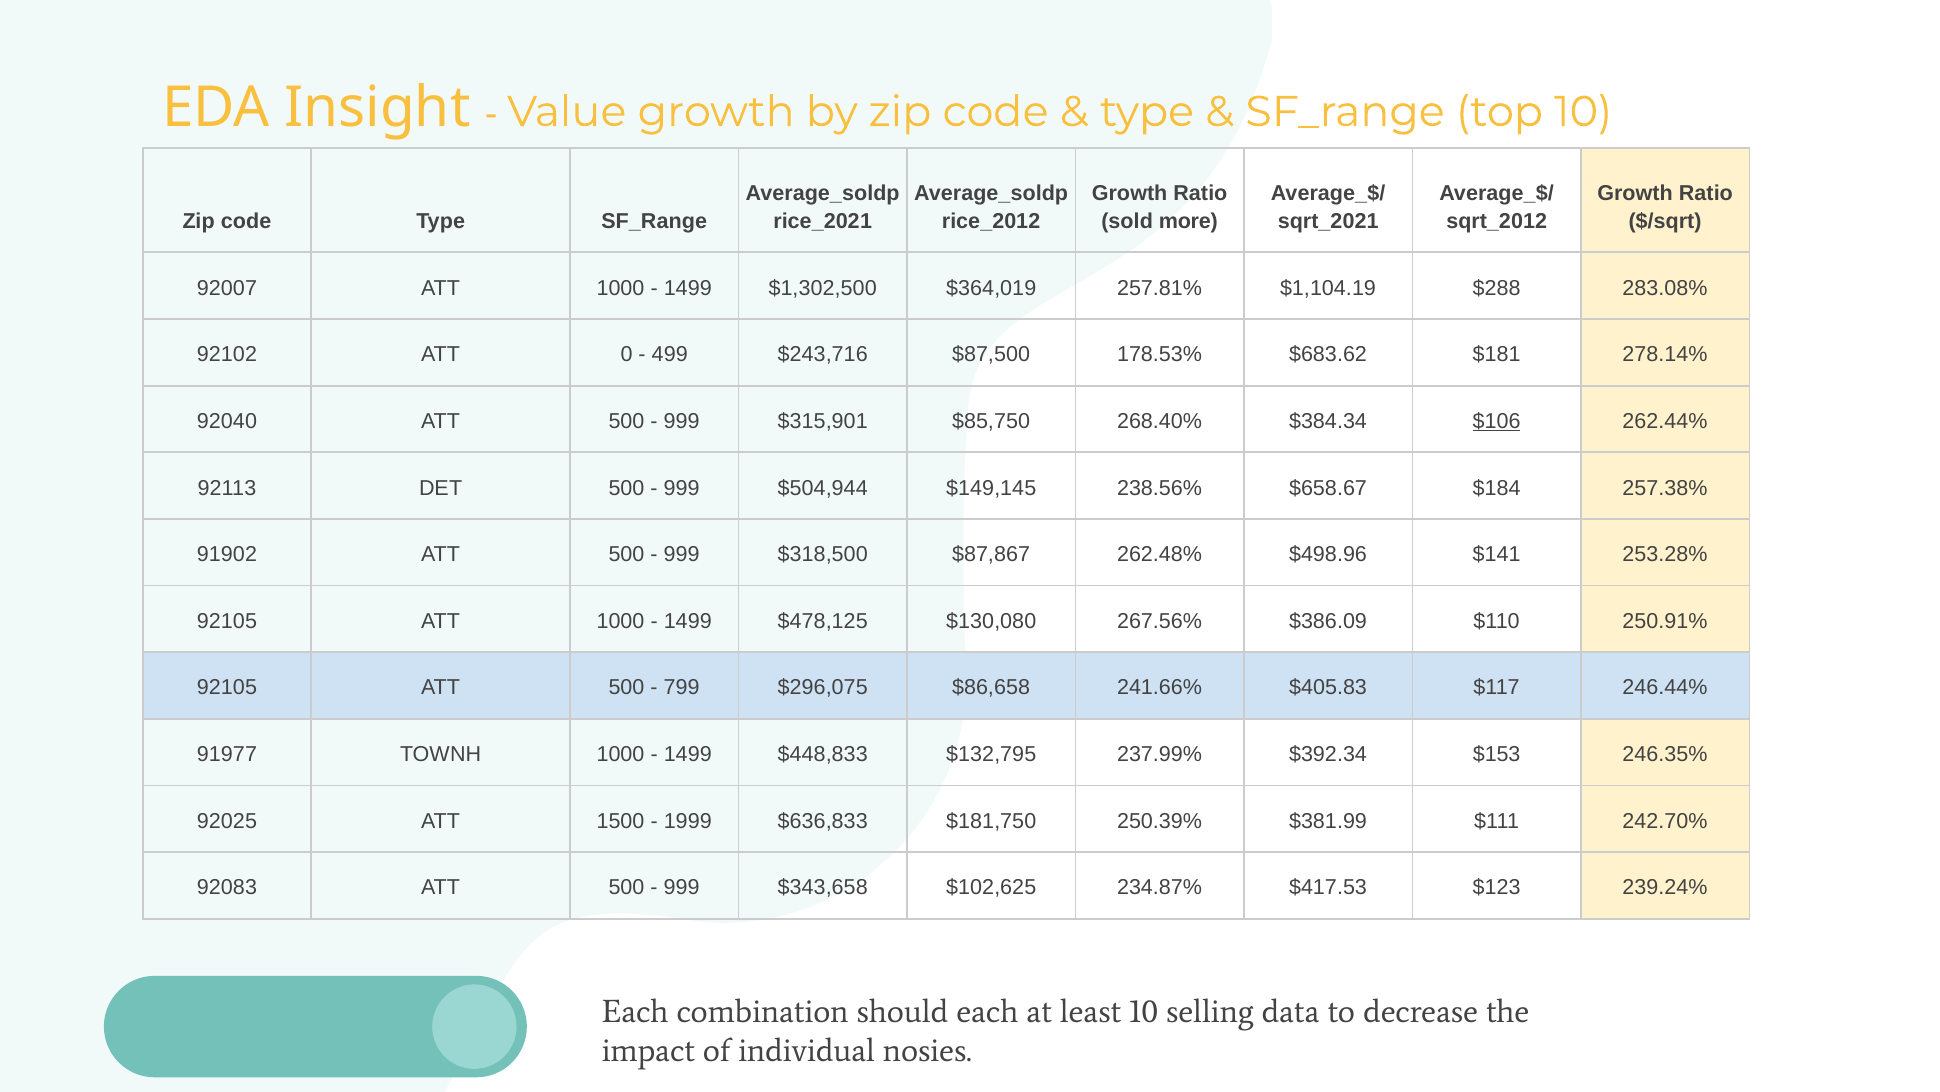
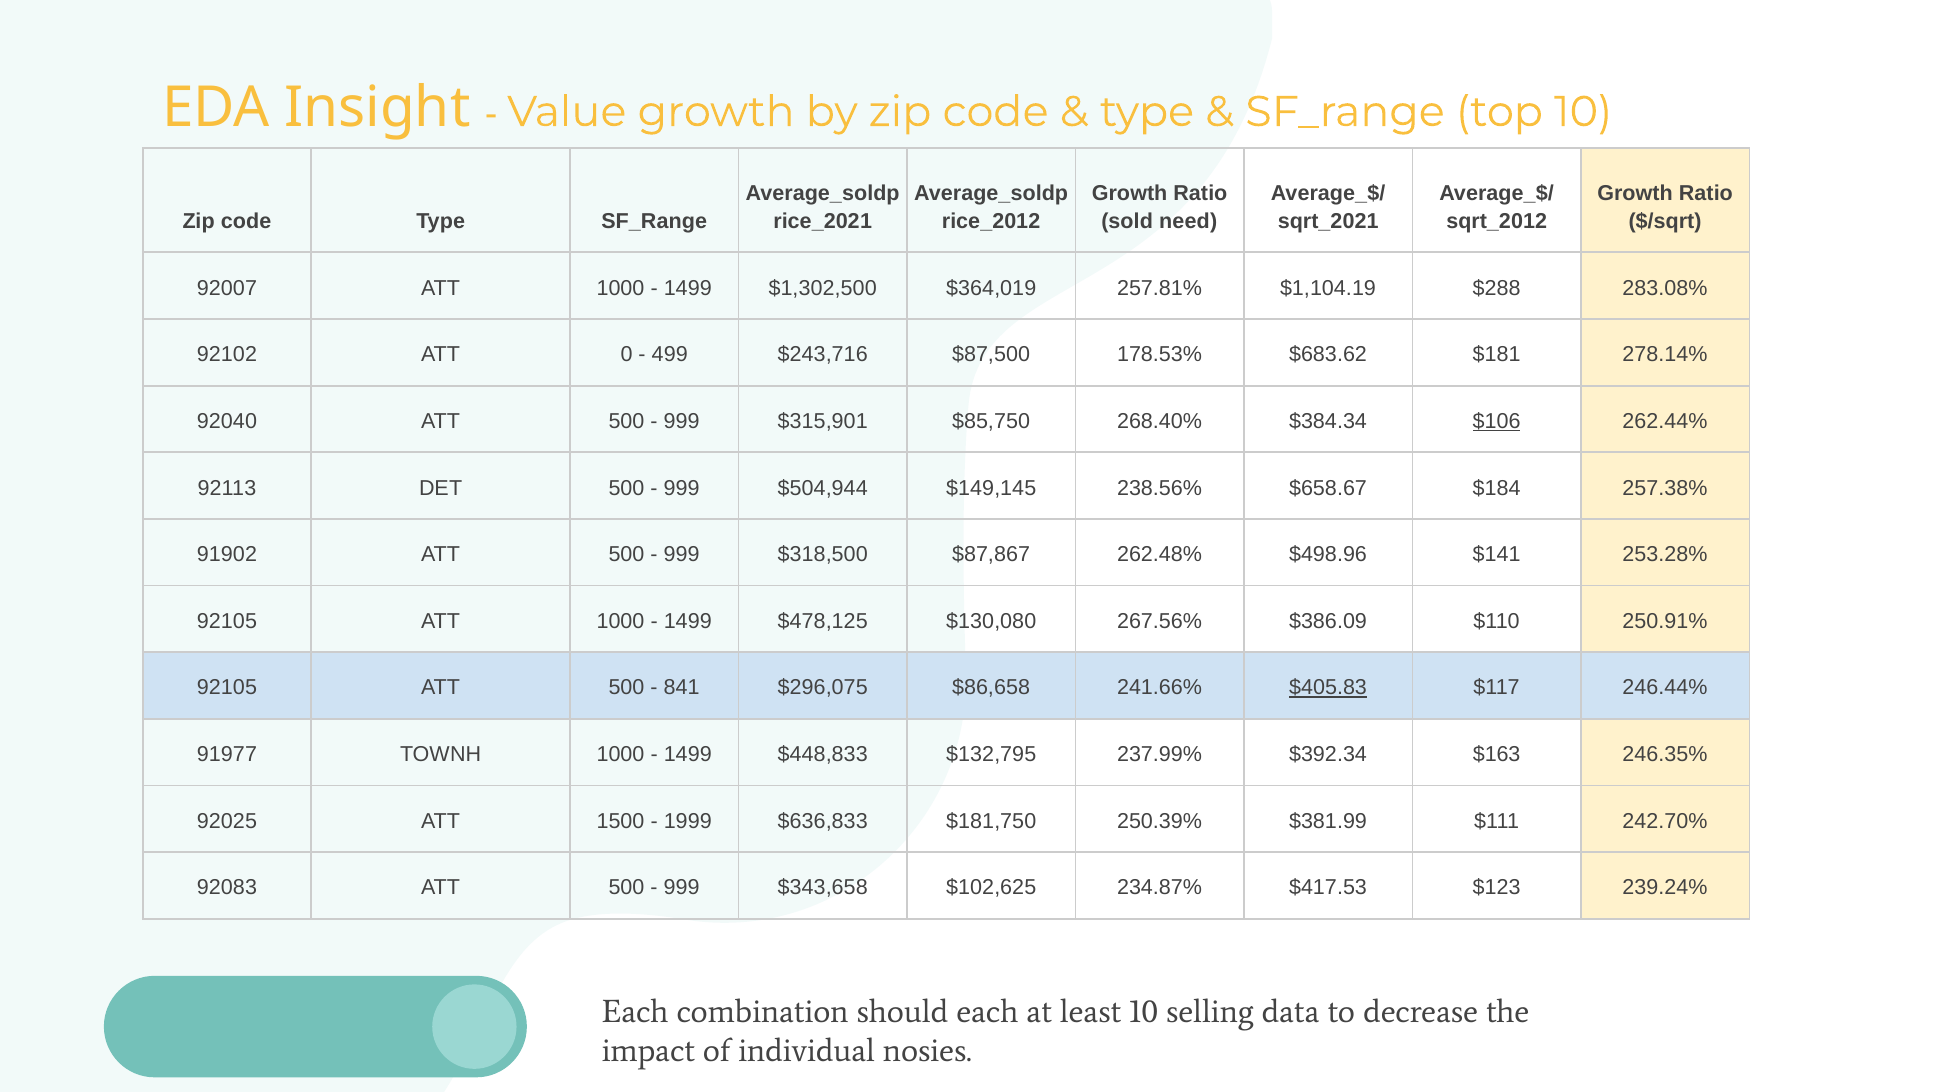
more: more -> need
799: 799 -> 841
$405.83 underline: none -> present
$153: $153 -> $163
